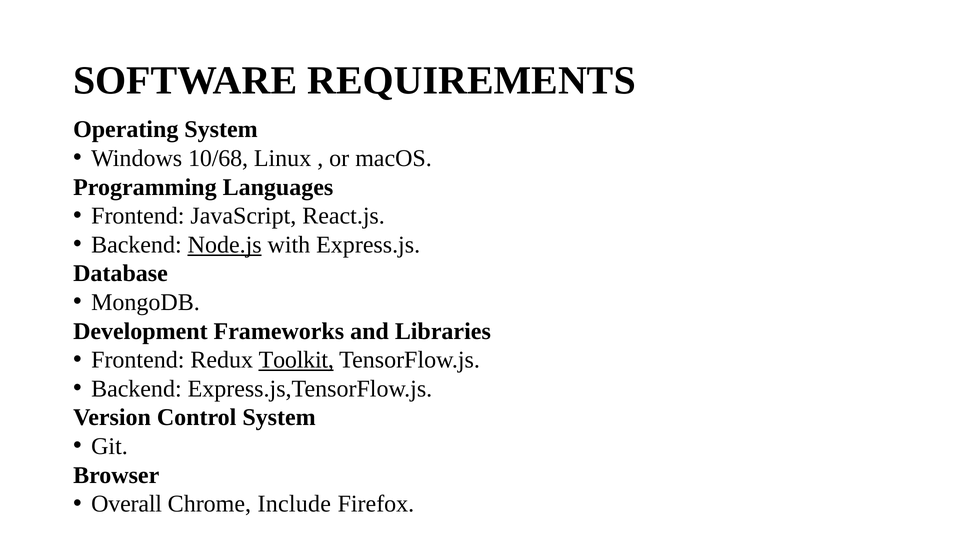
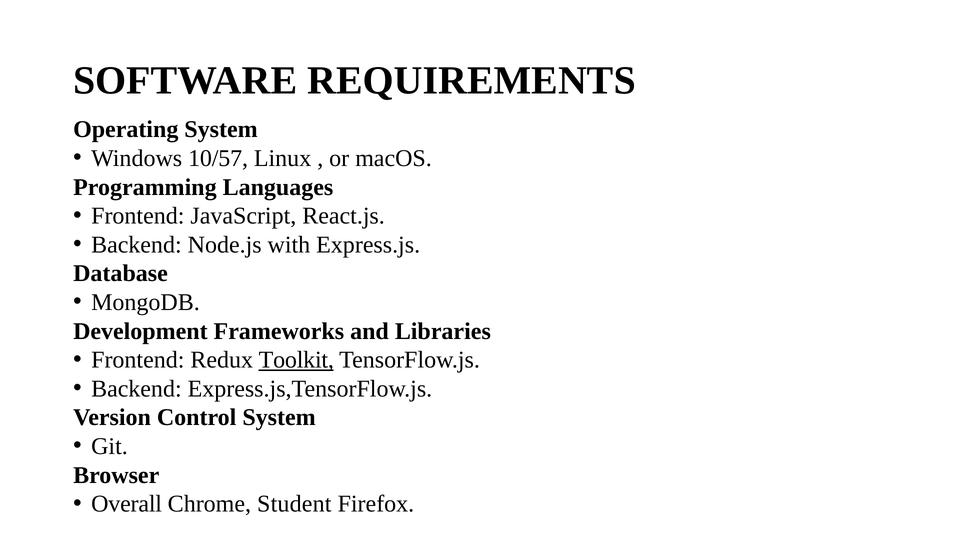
10/68: 10/68 -> 10/57
Node.js underline: present -> none
Include: Include -> Student
